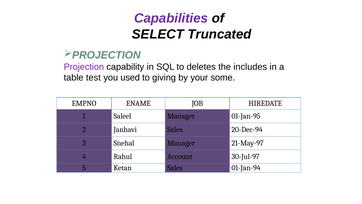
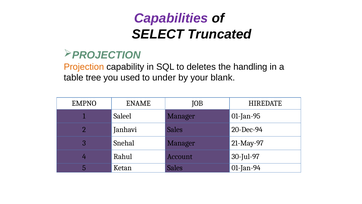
Projection colour: purple -> orange
includes: includes -> handling
test: test -> tree
giving: giving -> under
some: some -> blank
